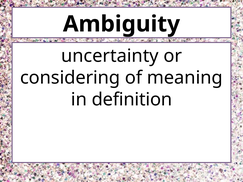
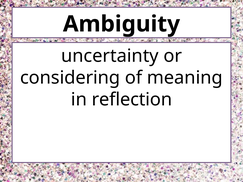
definition: definition -> reflection
